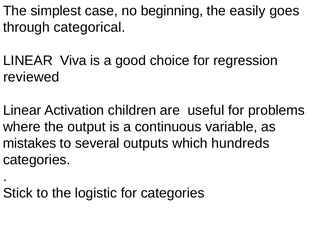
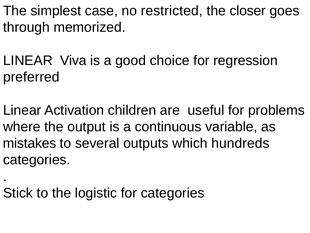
beginning: beginning -> restricted
easily: easily -> closer
categorical: categorical -> memorized
reviewed: reviewed -> preferred
